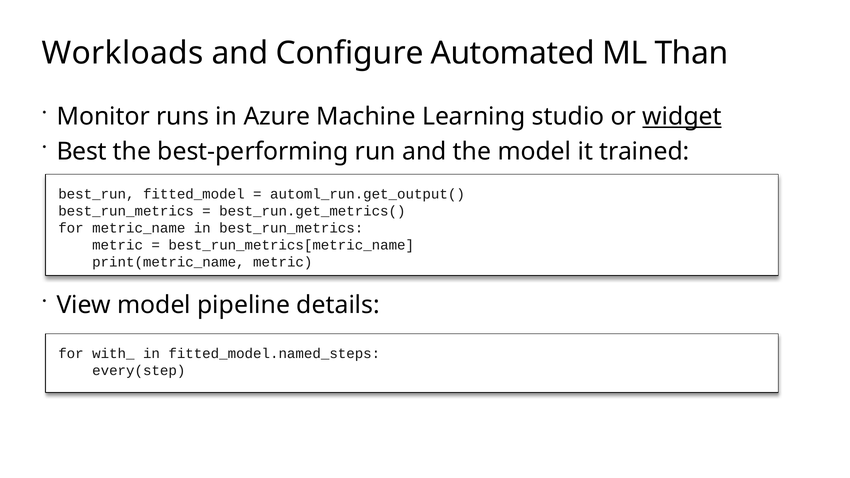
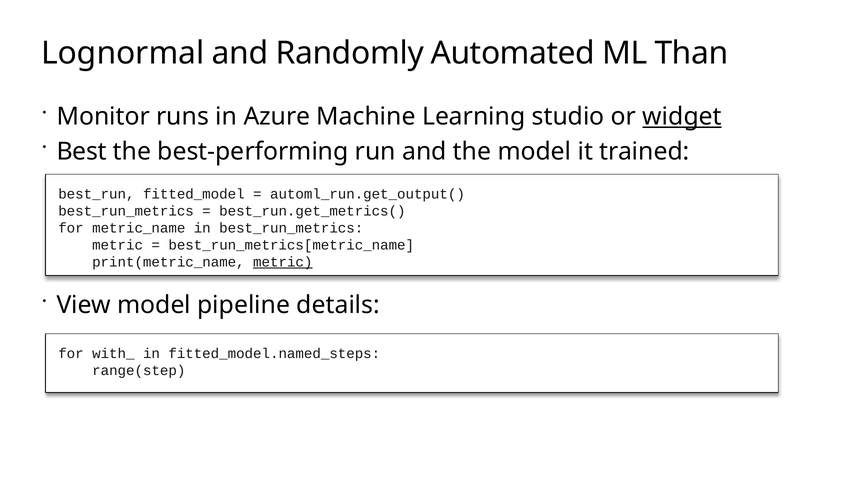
Workloads: Workloads -> Lognormal
Configure: Configure -> Randomly
metric at (283, 262) underline: none -> present
every(step: every(step -> range(step
